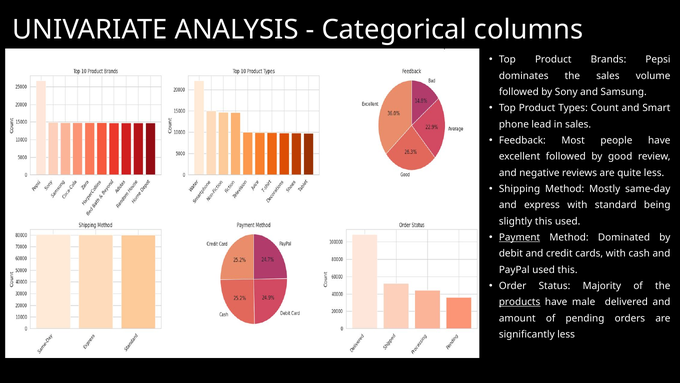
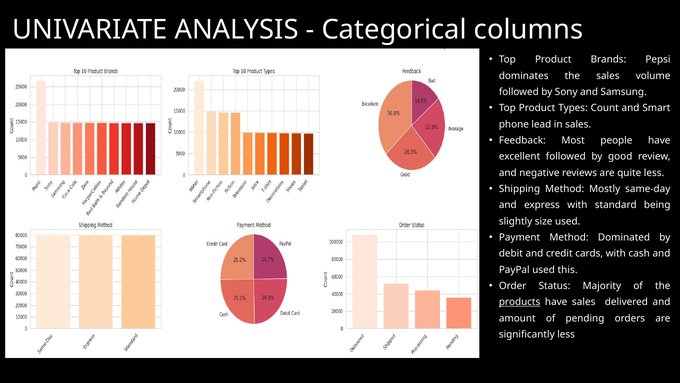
slightly this: this -> size
Payment underline: present -> none
have male: male -> sales
